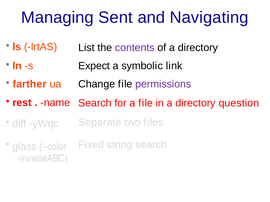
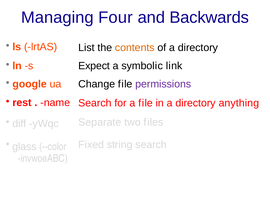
Sent: Sent -> Four
Navigating: Navigating -> Backwards
contents colour: purple -> orange
farther: farther -> google
question: question -> anything
